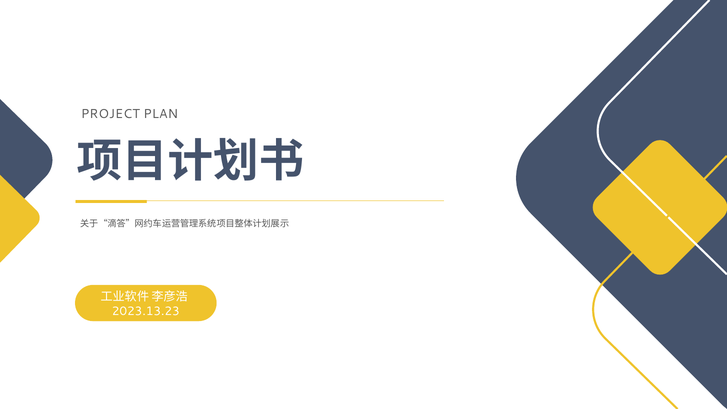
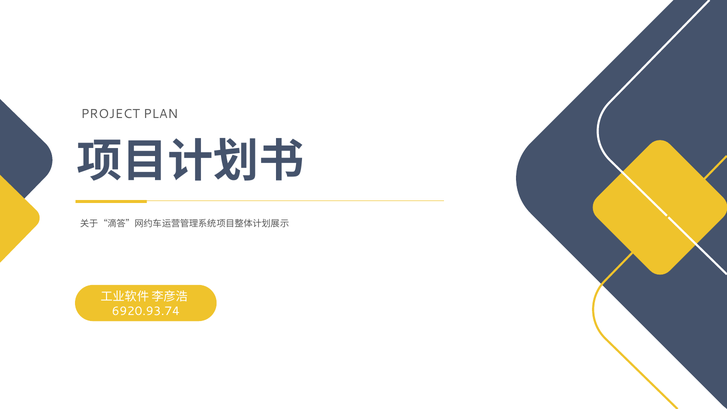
2023.13.23: 2023.13.23 -> 6920.93.74
